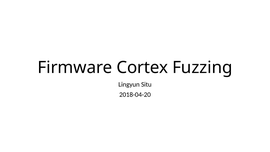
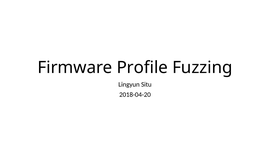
Cortex: Cortex -> Profile
